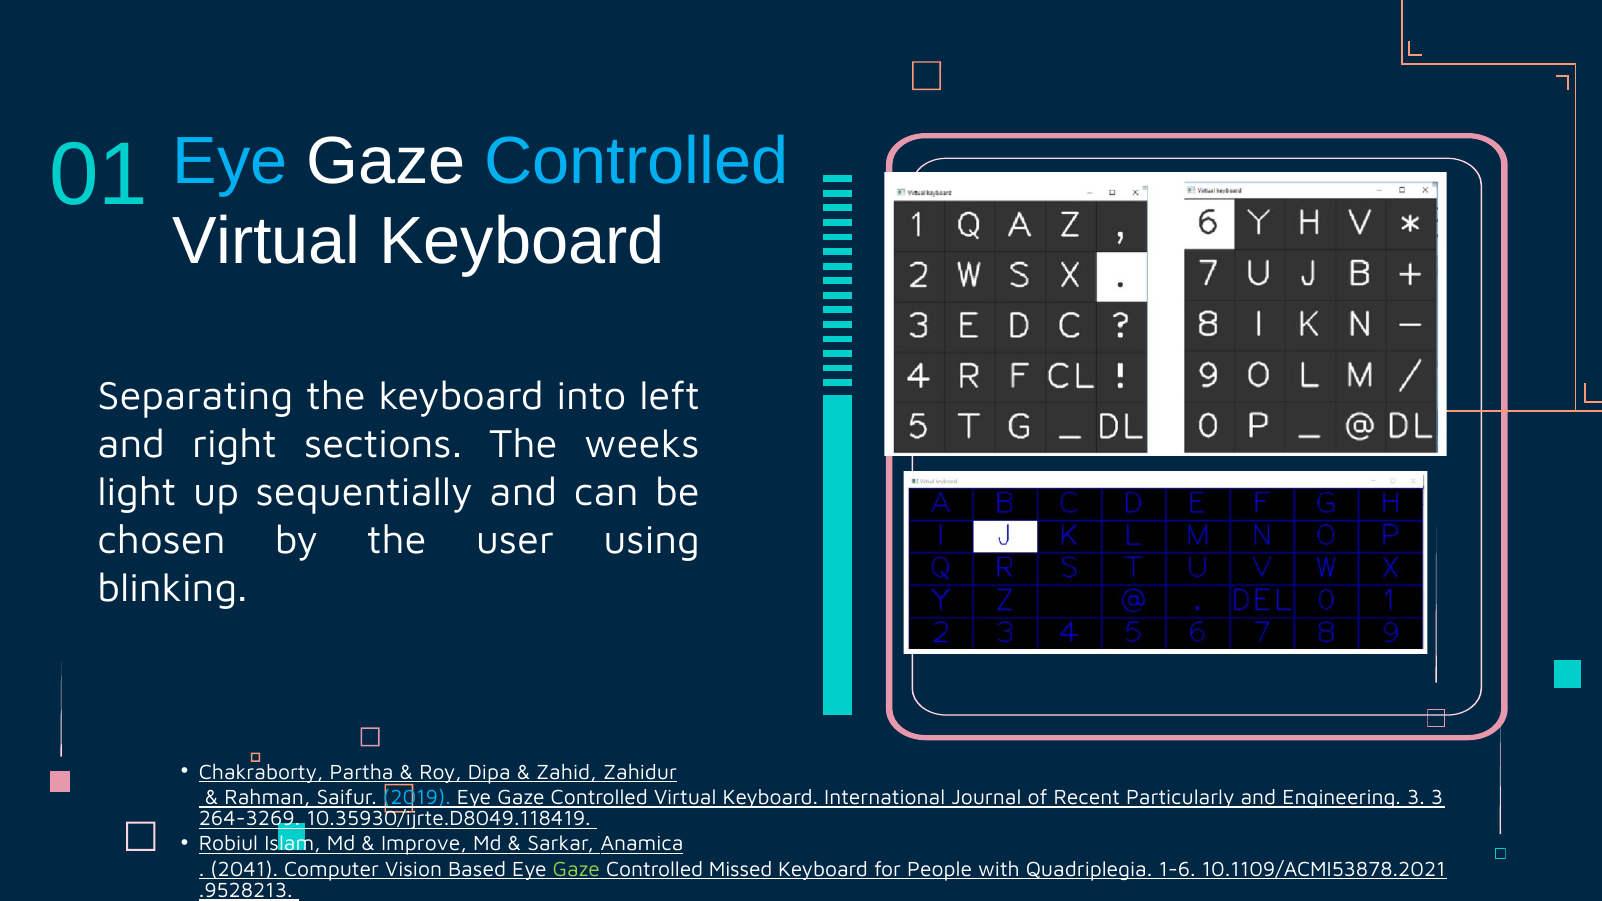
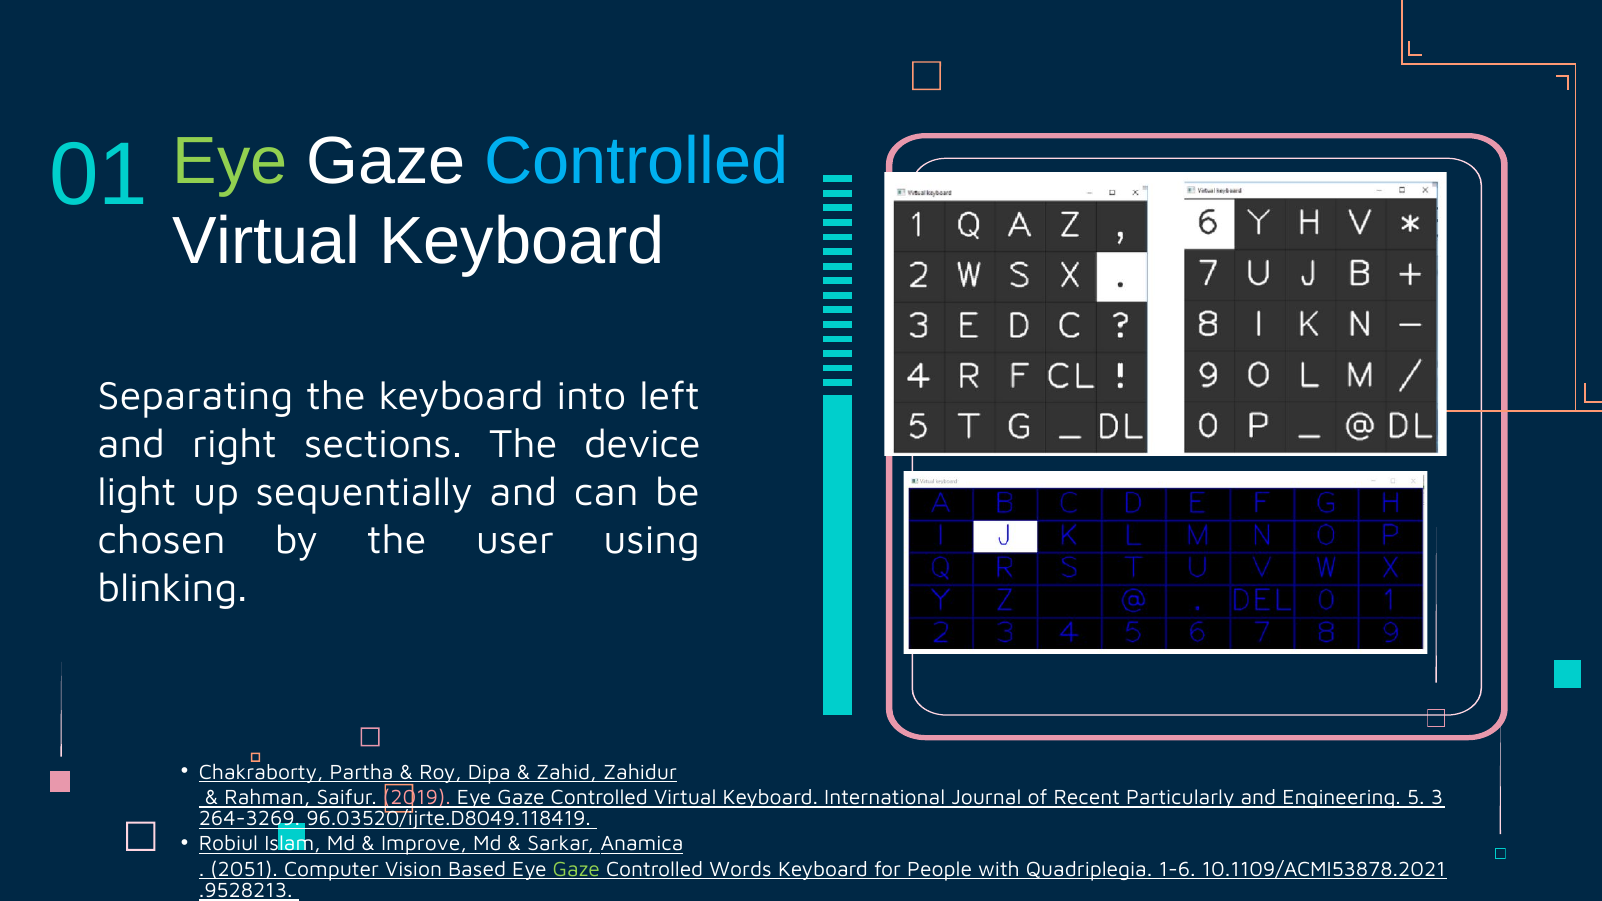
Eye at (230, 161) colour: light blue -> light green
weeks: weeks -> device
2019 colour: light blue -> pink
Engineering 3: 3 -> 5
10.35930/ijrte.D8049.118419: 10.35930/ijrte.D8049.118419 -> 96.03520/ijrte.D8049.118419
2041: 2041 -> 2051
Missed: Missed -> Words
